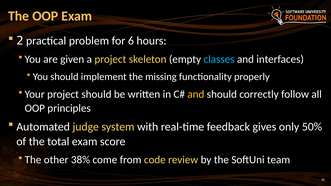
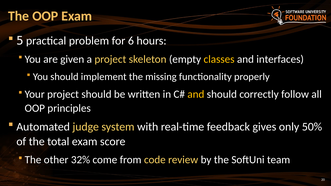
2: 2 -> 5
classes colour: light blue -> yellow
38%: 38% -> 32%
